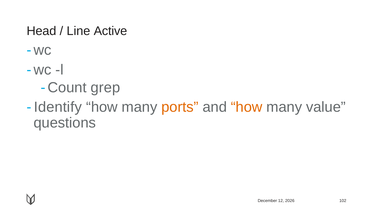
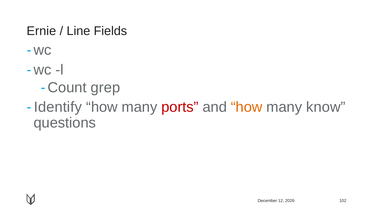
Head: Head -> Ernie
Active: Active -> Fields
ports colour: orange -> red
value: value -> know
